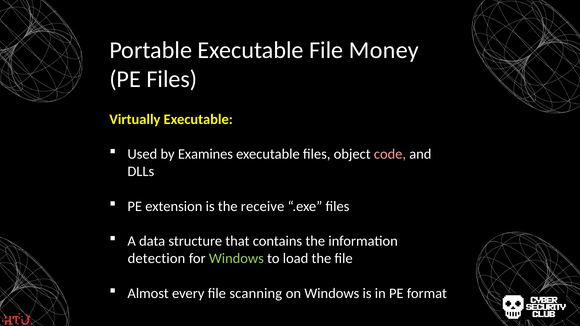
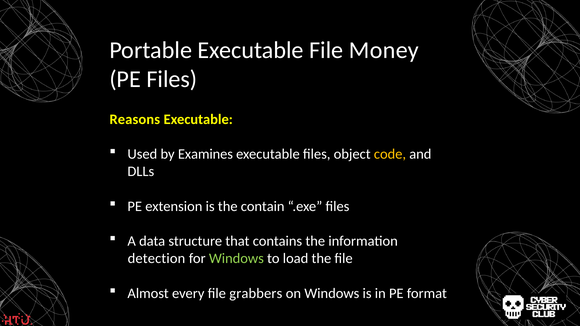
Virtually: Virtually -> Reasons
code colour: pink -> yellow
receive: receive -> contain
scanning: scanning -> grabbers
